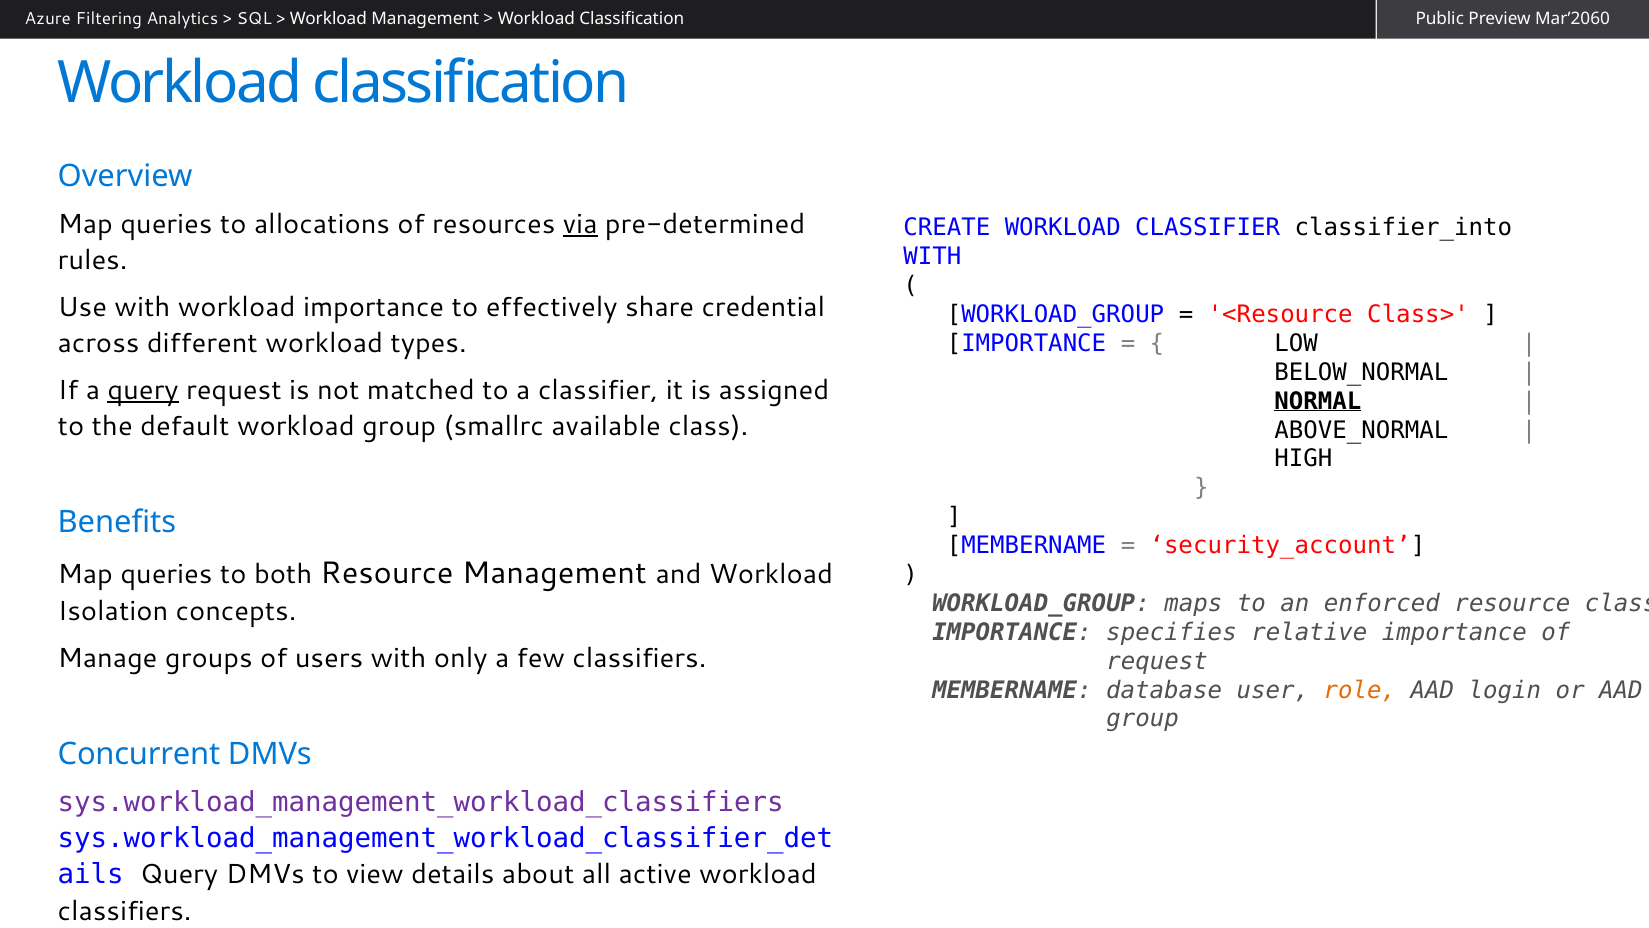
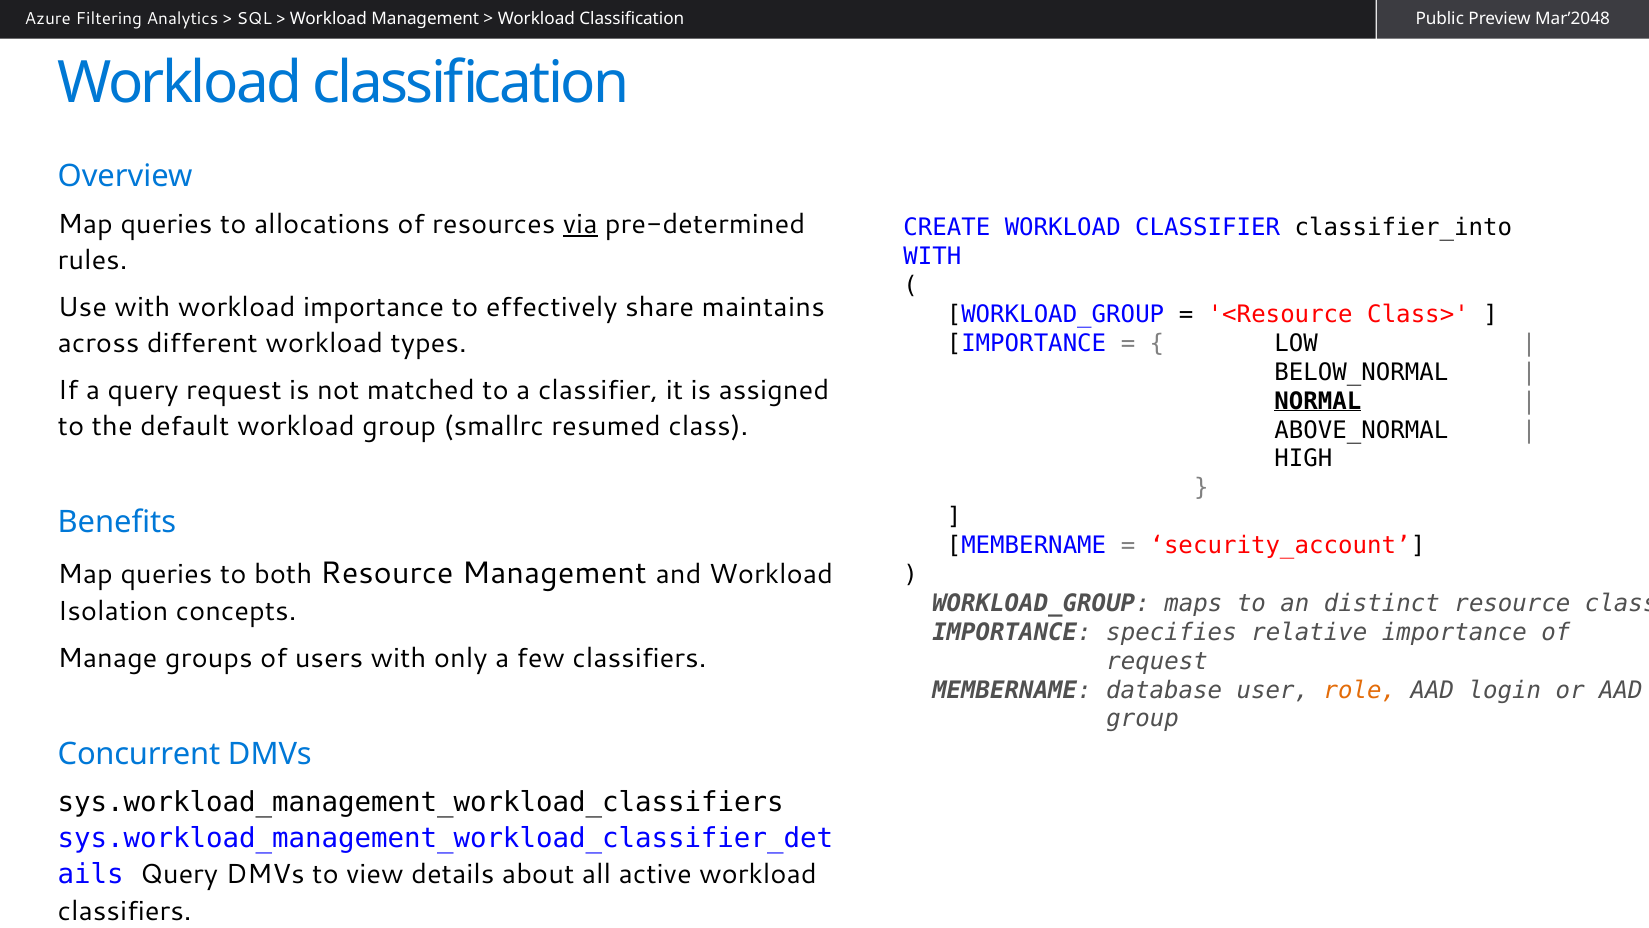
Mar’2060: Mar’2060 -> Mar’2048
credential: credential -> maintains
query at (143, 390) underline: present -> none
available: available -> resumed
enforced: enforced -> distinct
sys.workload_management_workload_classifiers colour: purple -> black
